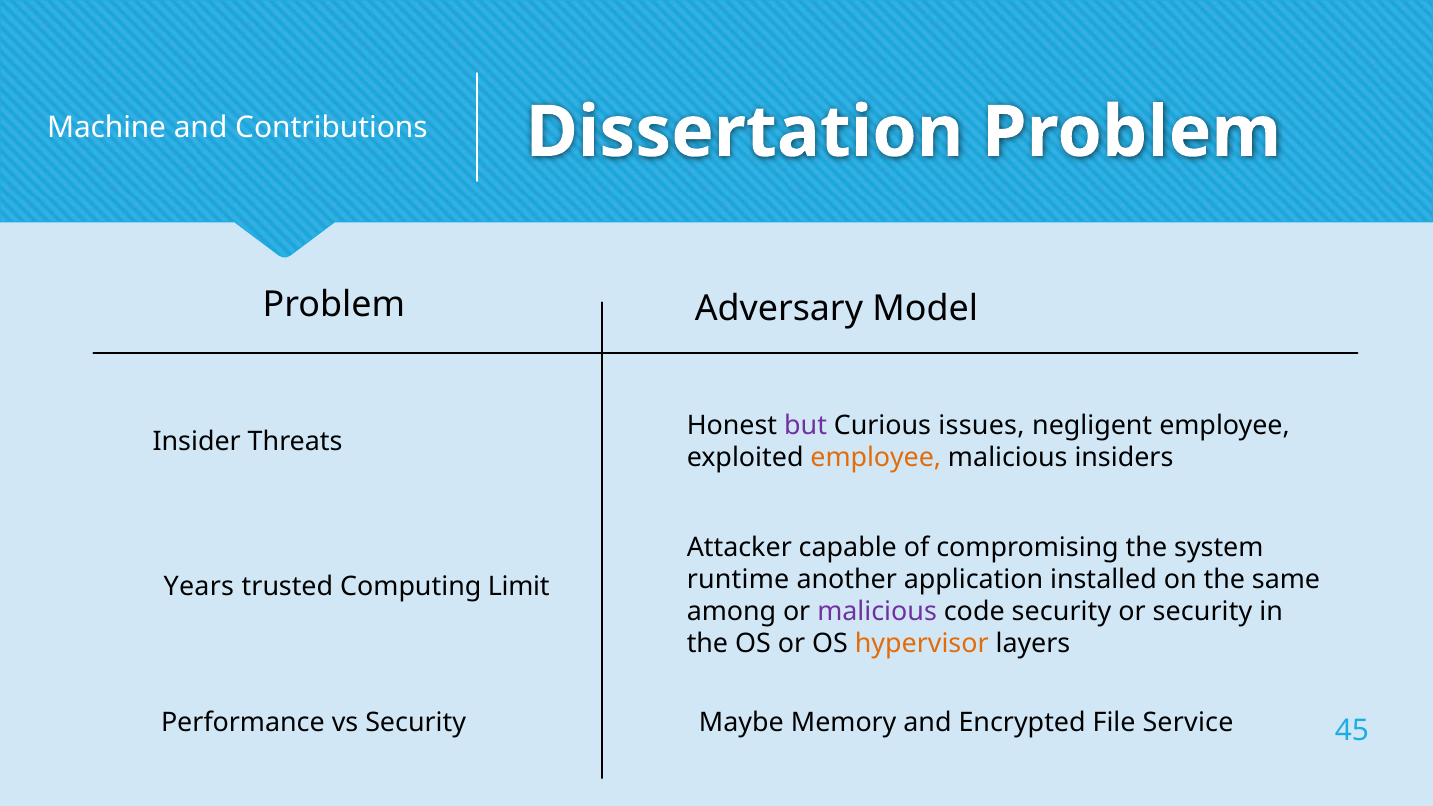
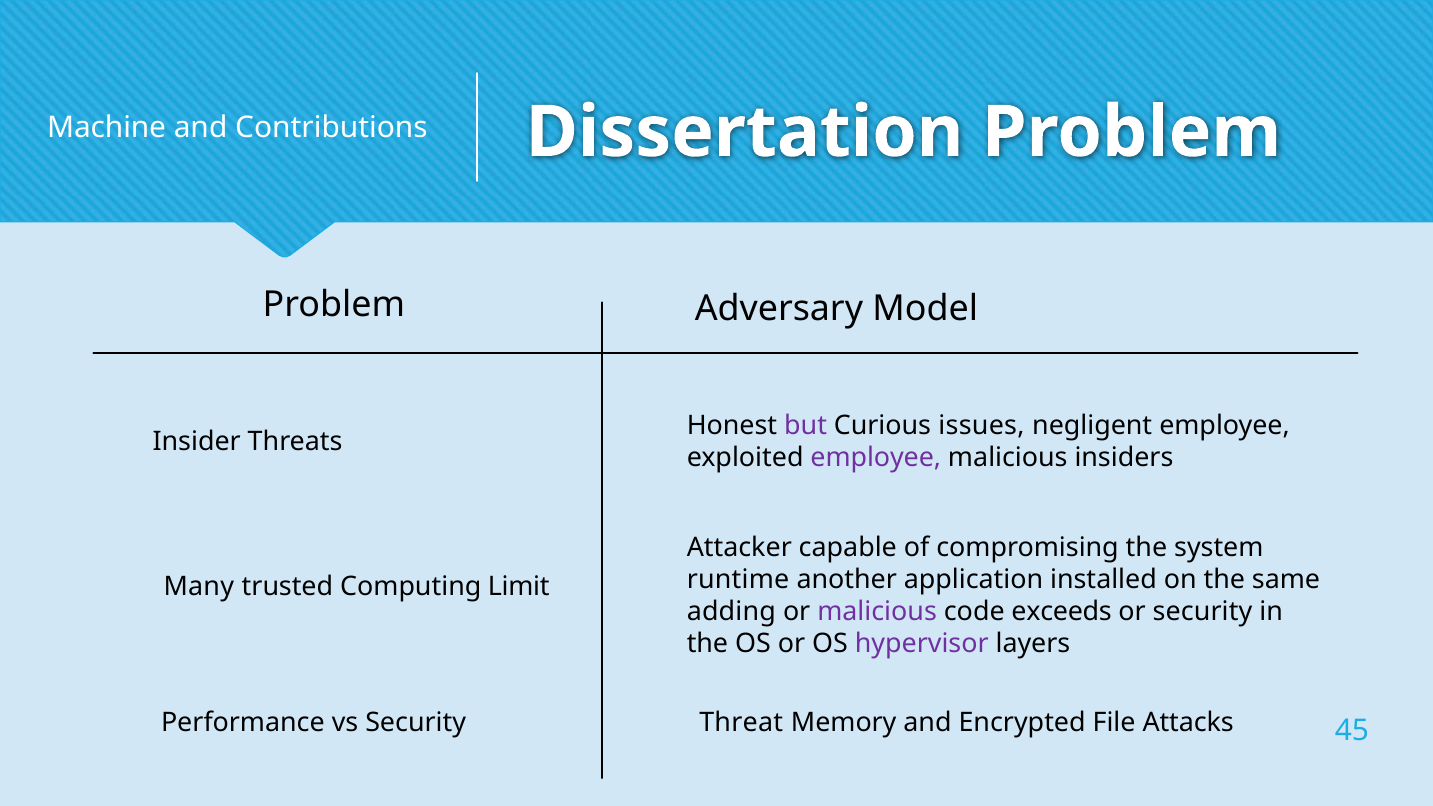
employee at (876, 458) colour: orange -> purple
Years: Years -> Many
among: among -> adding
code security: security -> exceeds
hypervisor colour: orange -> purple
Maybe: Maybe -> Threat
Service: Service -> Attacks
